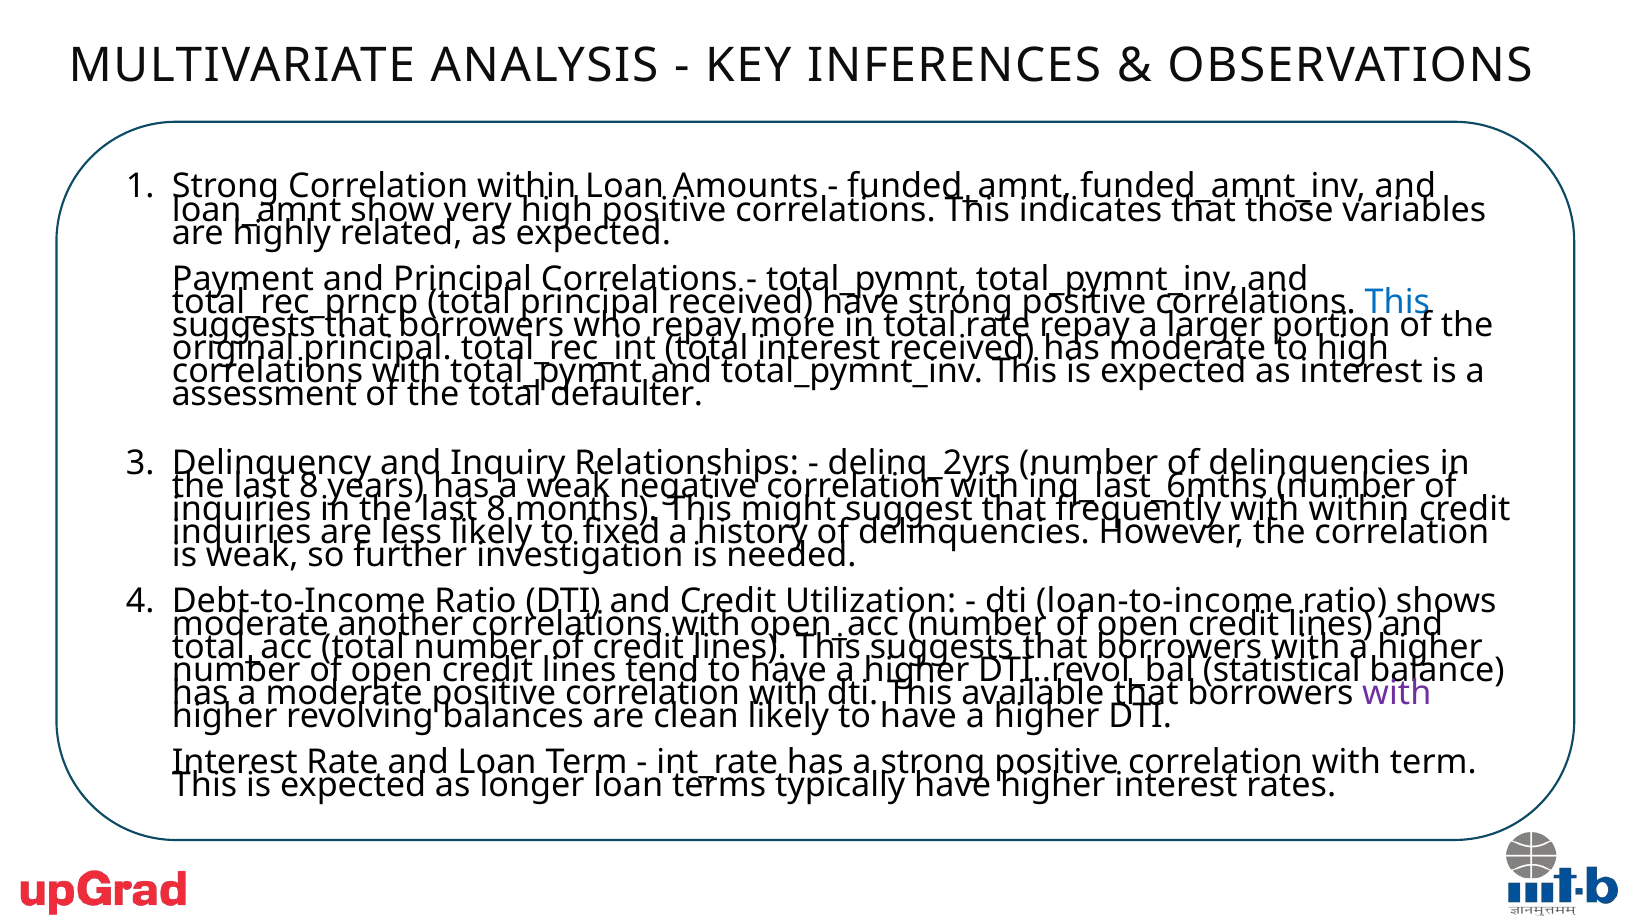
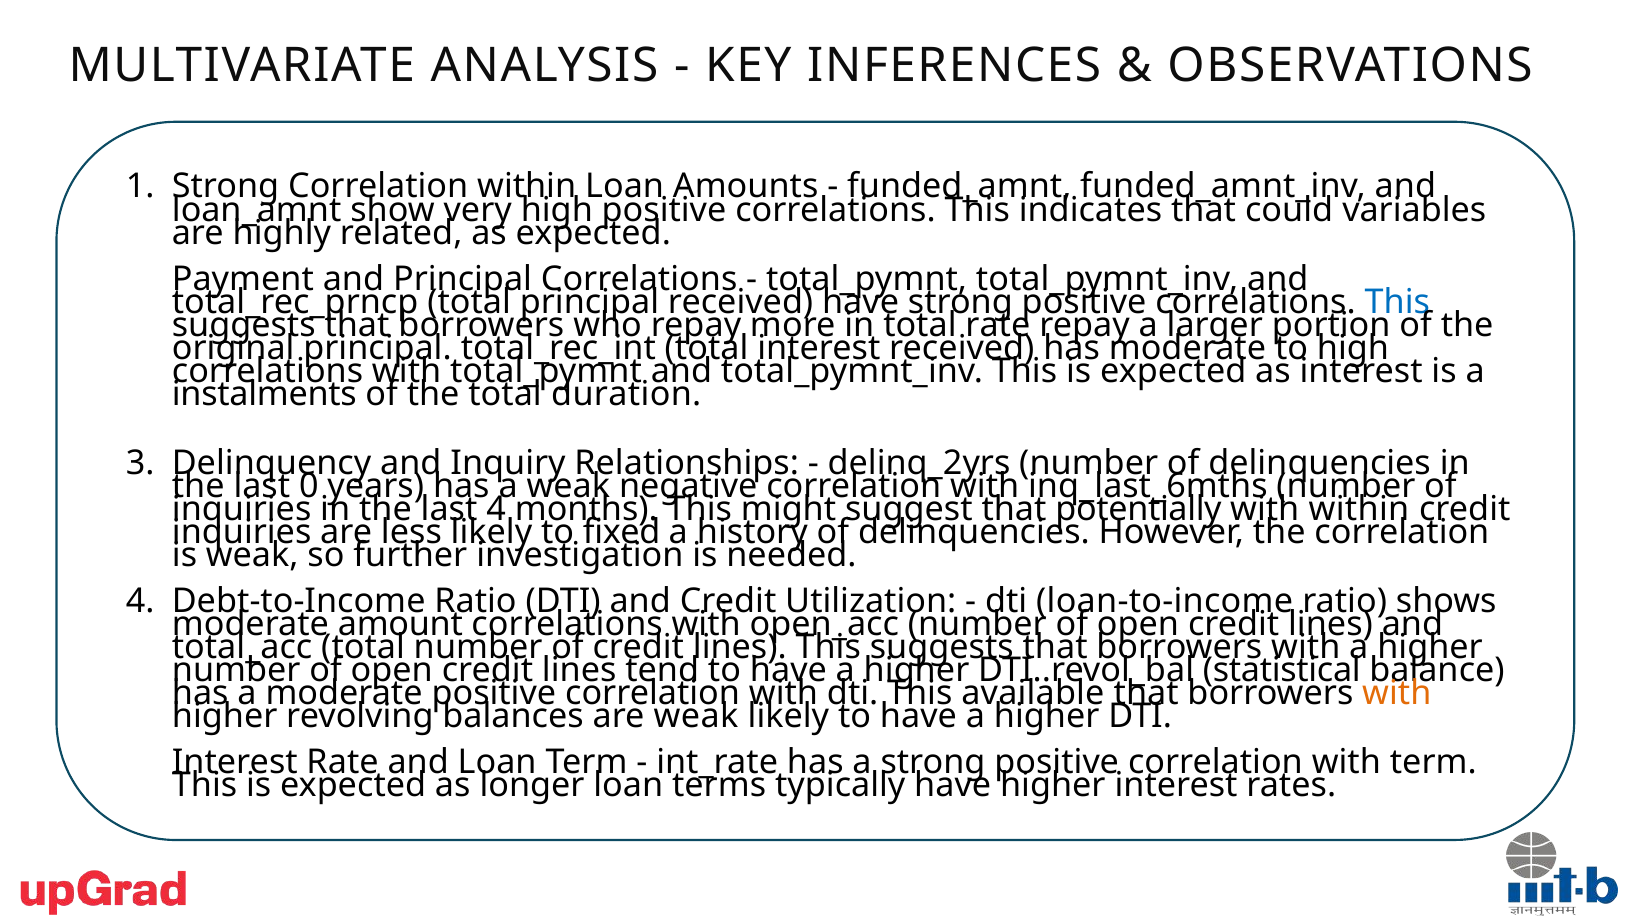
those: those -> could
assessment: assessment -> instalments
defaulter: defaulter -> duration
8 at (309, 486): 8 -> 0
8 at (496, 509): 8 -> 4
frequently: frequently -> potentially
another: another -> amount
with at (1397, 693) colour: purple -> orange
are clean: clean -> weak
